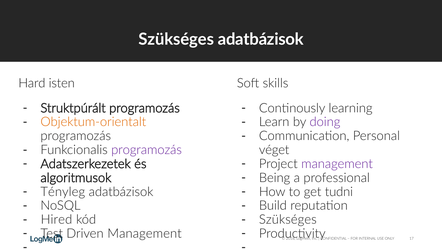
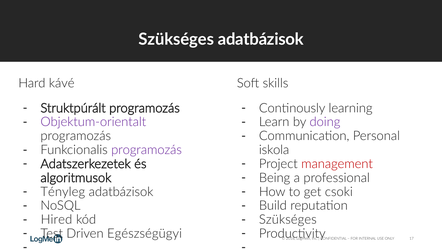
isten: isten -> kávé
Objektum-orientalt colour: orange -> purple
véget: véget -> iskola
management at (337, 164) colour: purple -> red
tudni: tudni -> csoki
Driven Management: Management -> Egészségügyi
